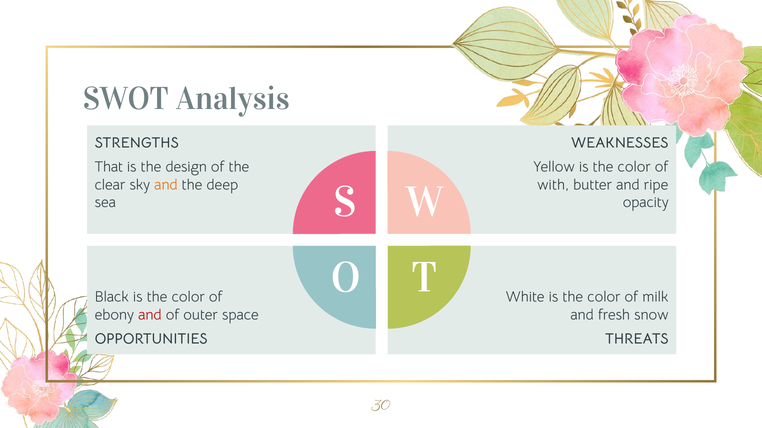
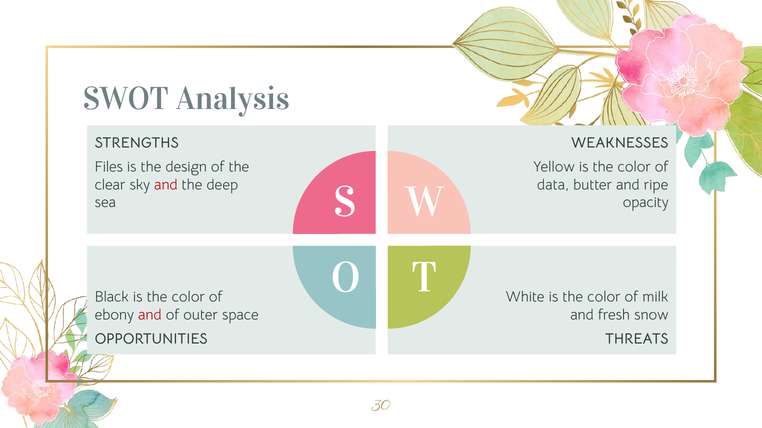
That: That -> Files
and at (166, 185) colour: orange -> red
with: with -> data
